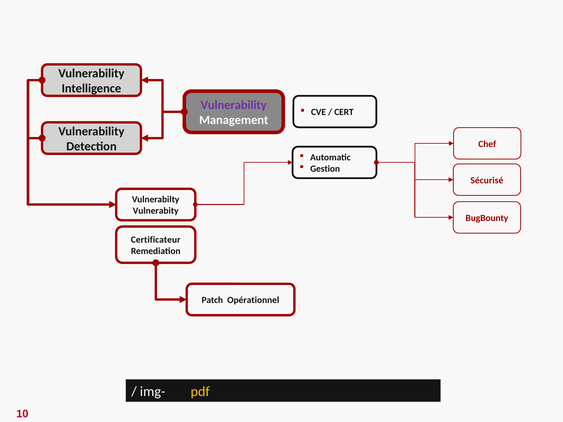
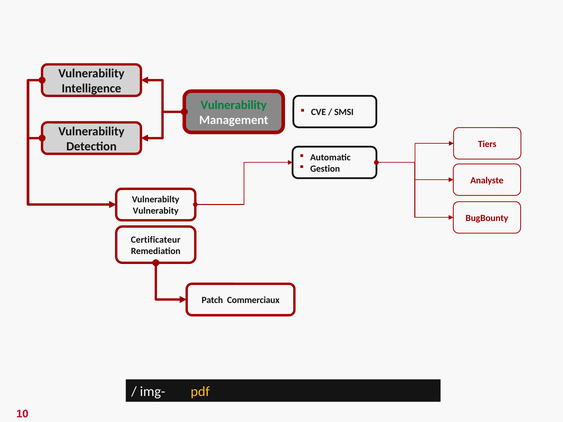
Vulnerability at (234, 105) colour: purple -> green
CERT: CERT -> SMSI
Chef: Chef -> Tiers
Sécurisé: Sécurisé -> Analyste
Opérationnel: Opérationnel -> Commerciaux
